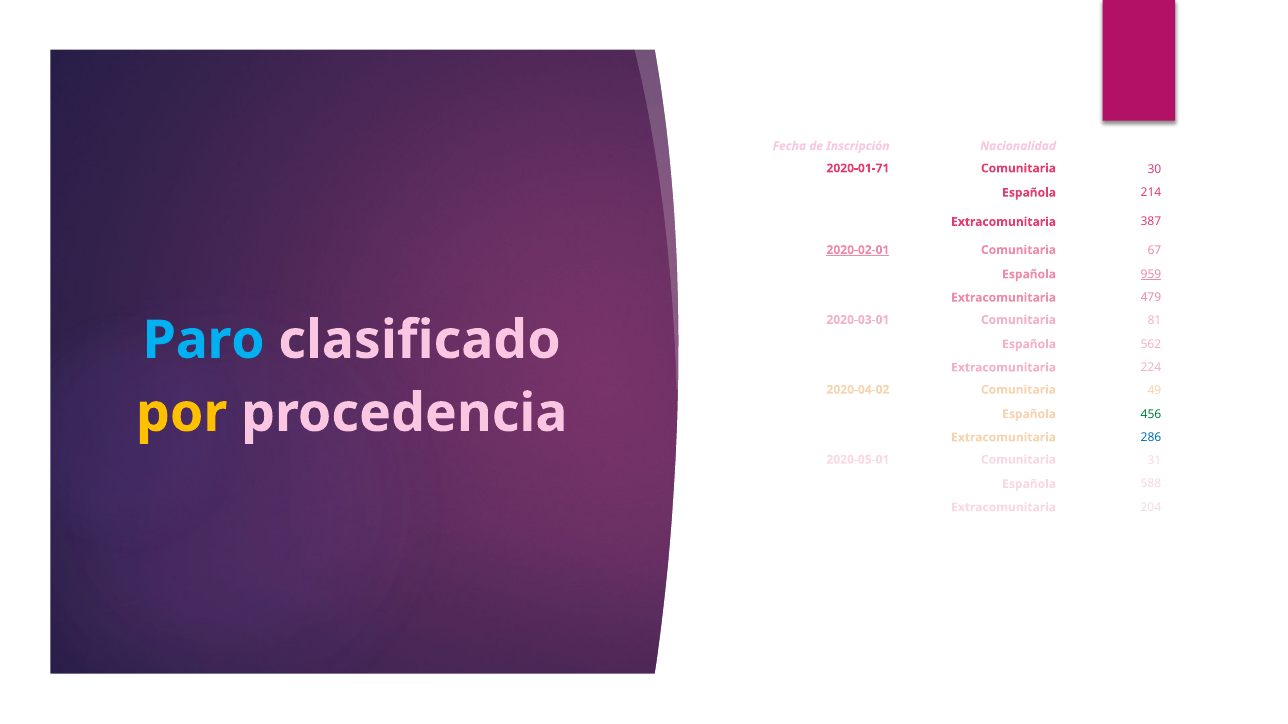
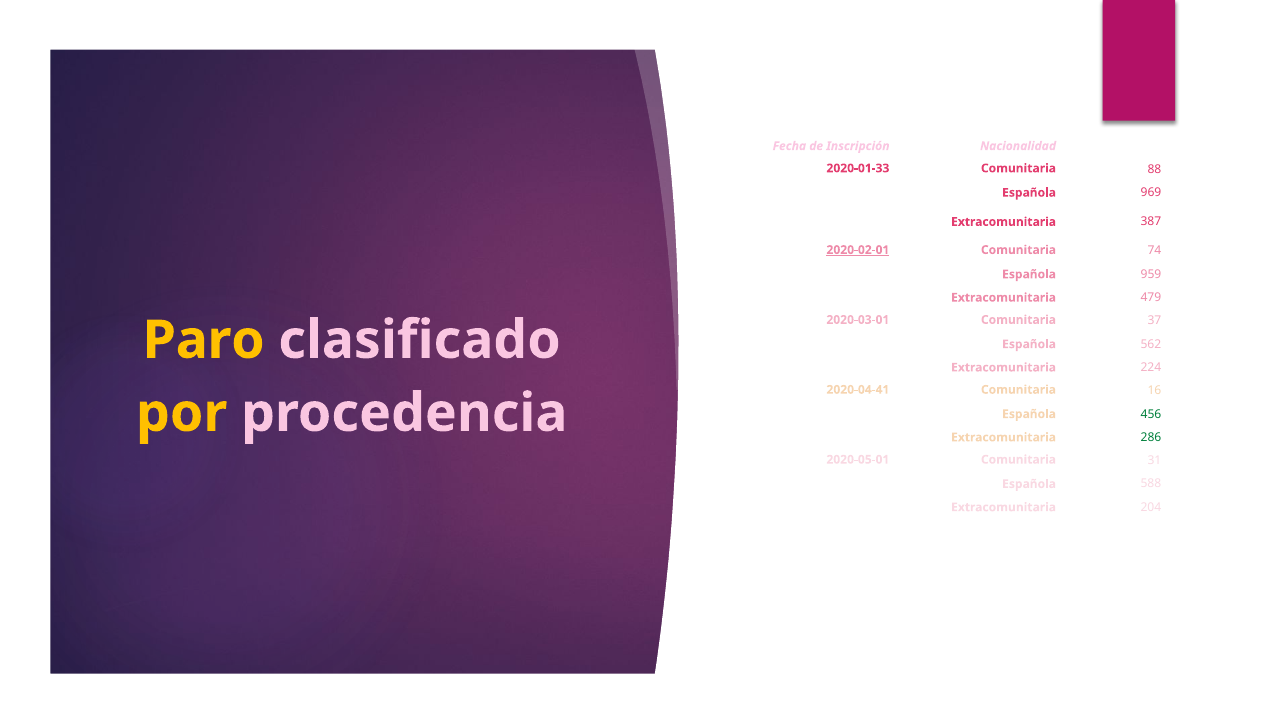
2020-01-71: 2020-01-71 -> 2020-01-33
30: 30 -> 88
214: 214 -> 969
67: 67 -> 74
959 underline: present -> none
81: 81 -> 37
Paro colour: light blue -> yellow
2020-04-02: 2020-04-02 -> 2020-04-41
49: 49 -> 16
286 colour: blue -> green
